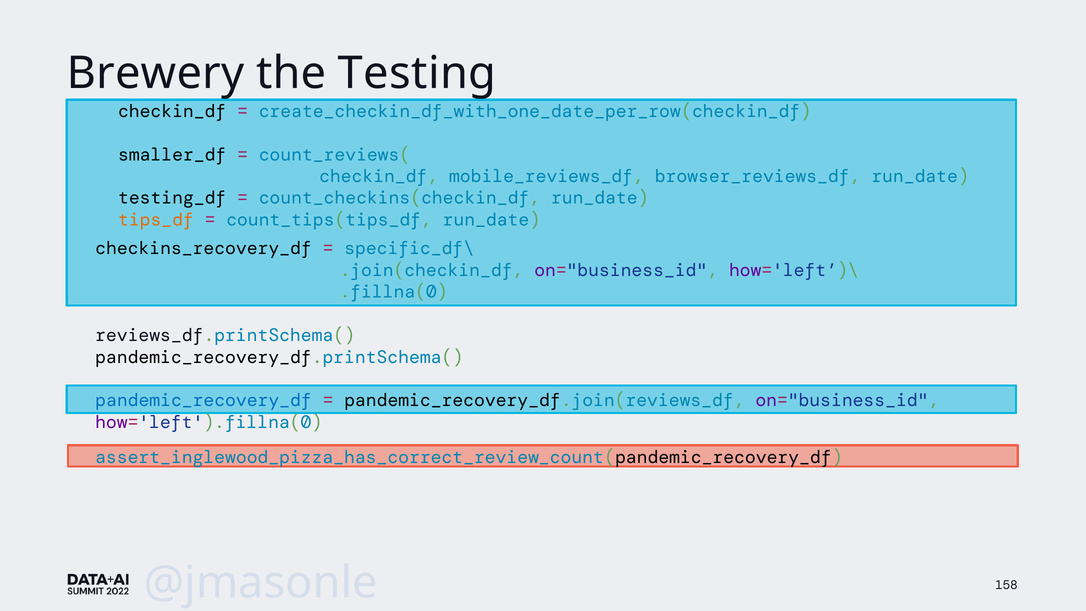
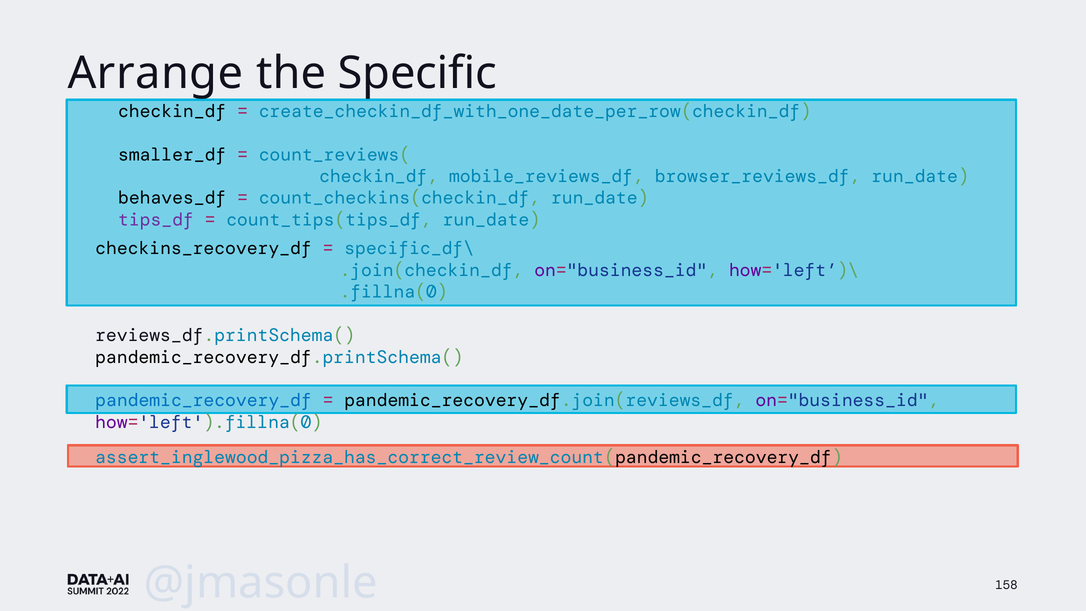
Brewery: Brewery -> Arrange
Testing: Testing -> Specific
testing_df: testing_df -> behaves_df
tips_df colour: orange -> purple
